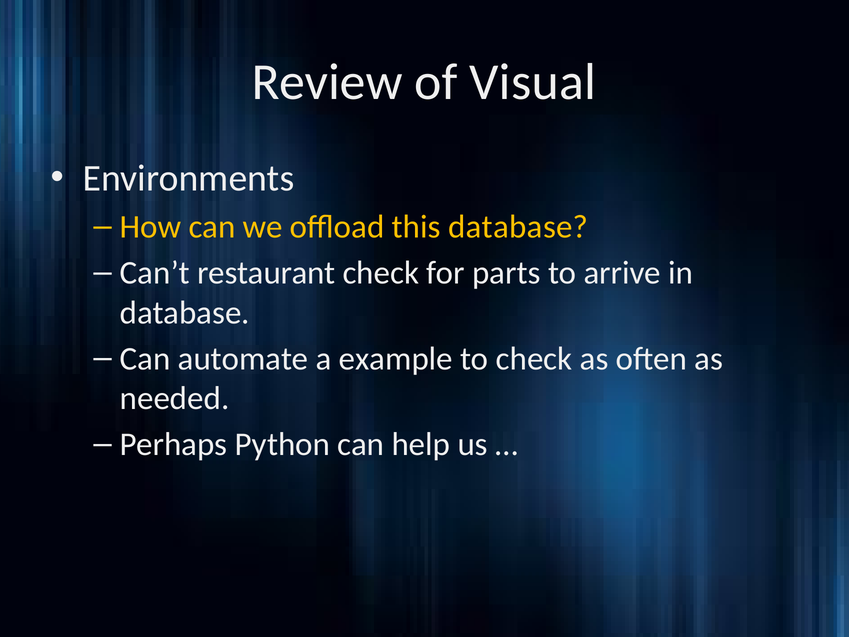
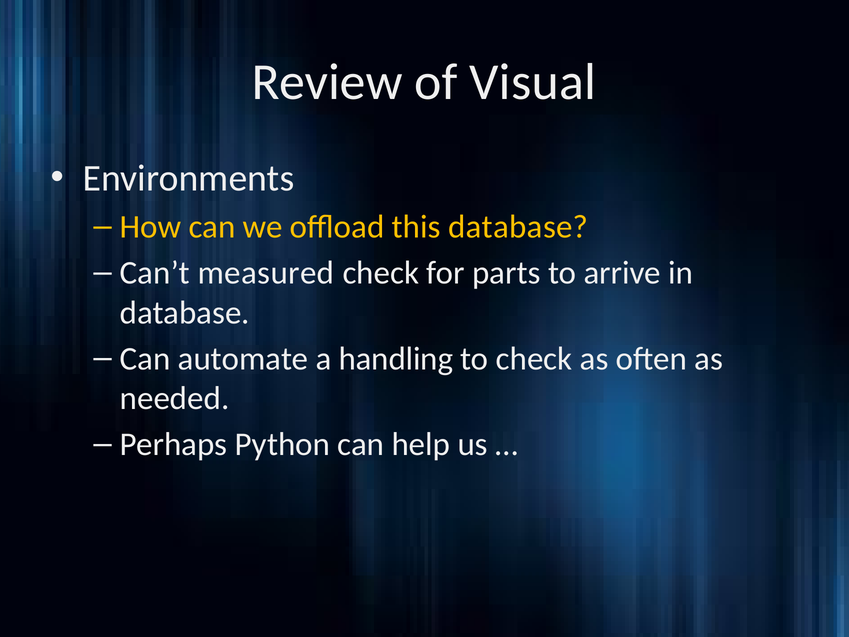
restaurant: restaurant -> measured
example: example -> handling
